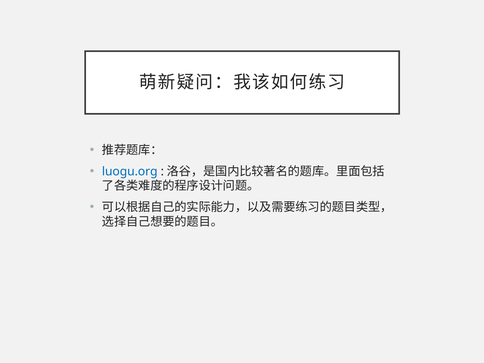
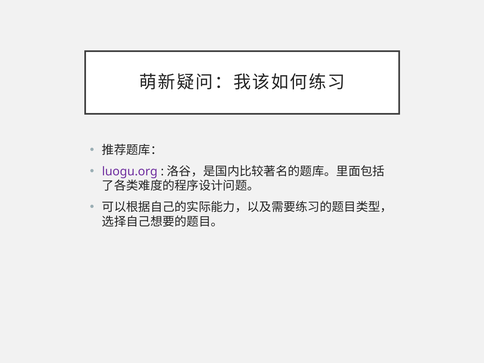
luogu.org colour: blue -> purple
